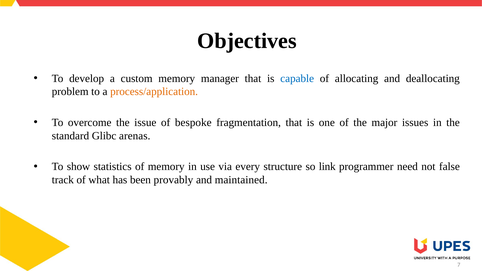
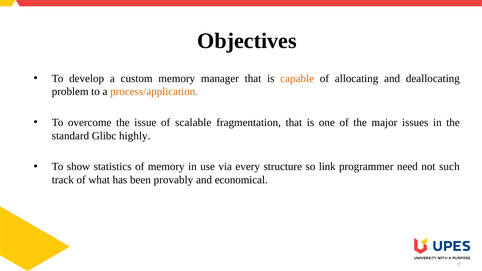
capable colour: blue -> orange
bespoke: bespoke -> scalable
arenas: arenas -> highly
false: false -> such
maintained: maintained -> economical
